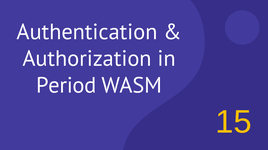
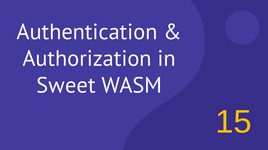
Period: Period -> Sweet
